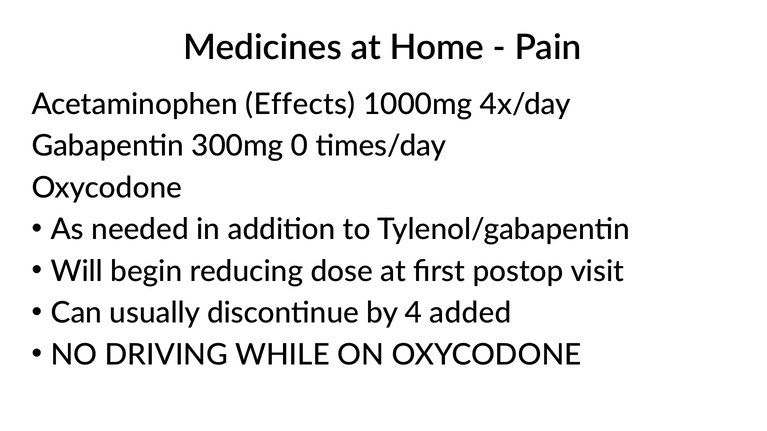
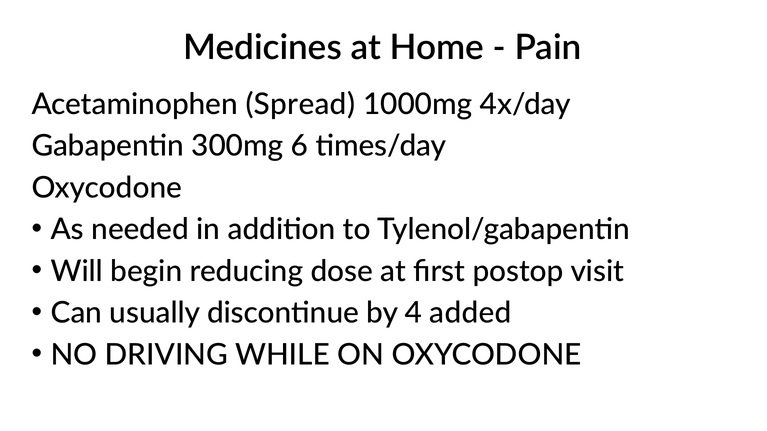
Effects: Effects -> Spread
0: 0 -> 6
